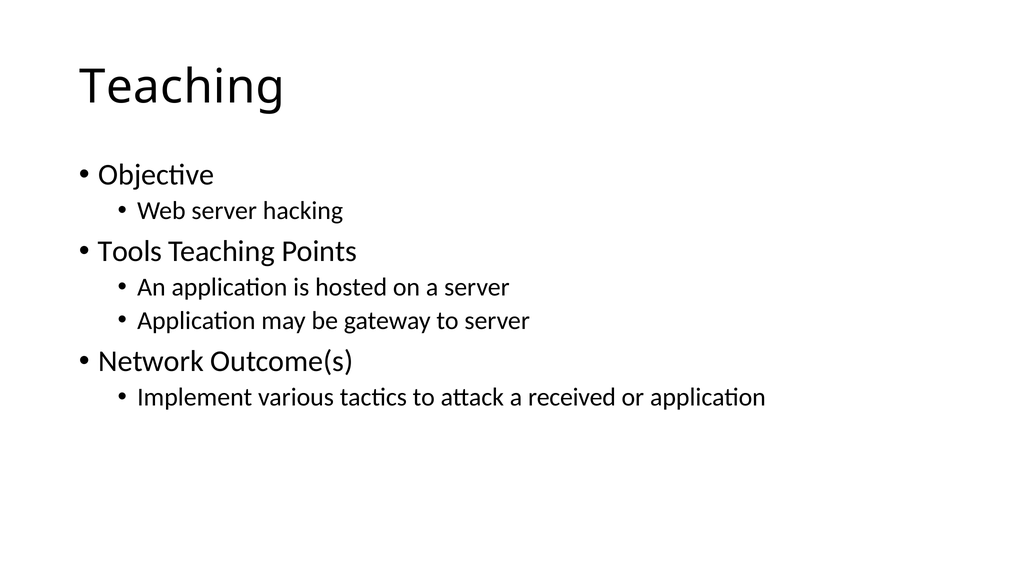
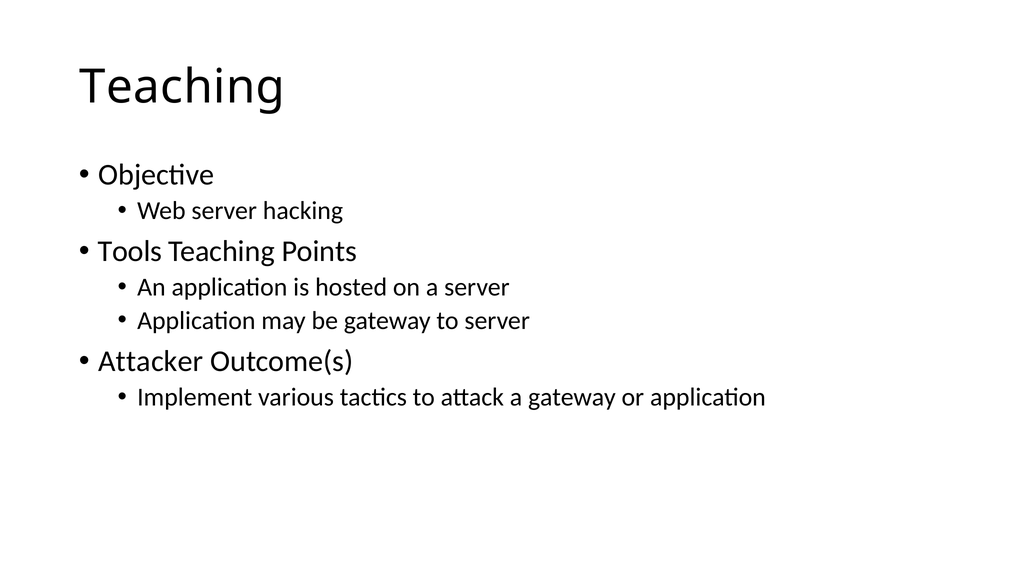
Network: Network -> Attacker
a received: received -> gateway
